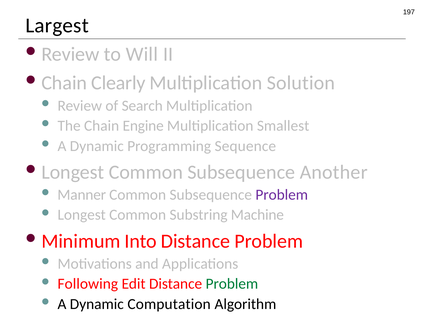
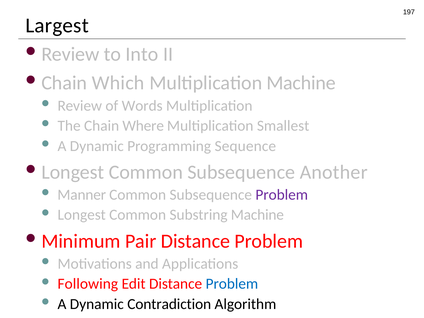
Will: Will -> Into
Clearly: Clearly -> Which
Multiplication Solution: Solution -> Machine
Search: Search -> Words
Engine: Engine -> Where
Into: Into -> Pair
Problem at (232, 284) colour: green -> blue
Computation: Computation -> Contradiction
